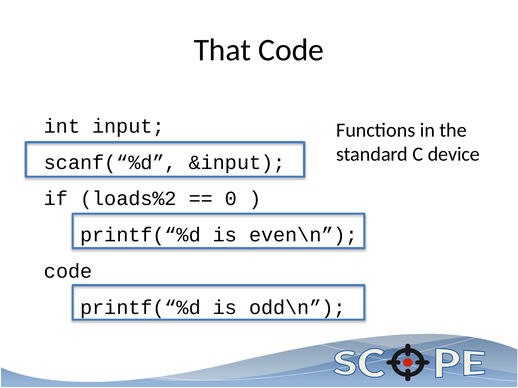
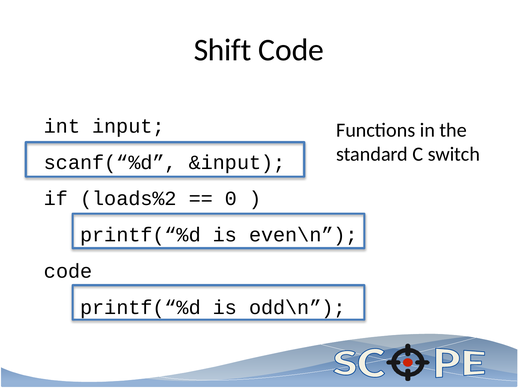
That: That -> Shift
device: device -> switch
